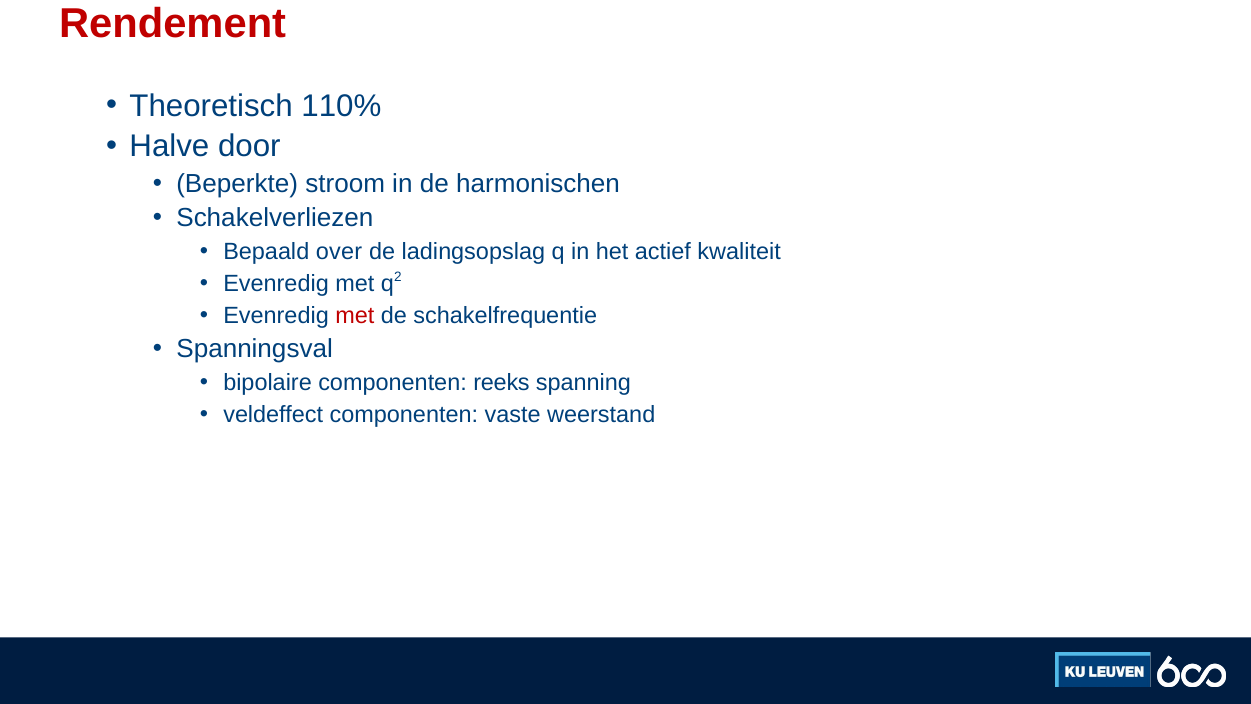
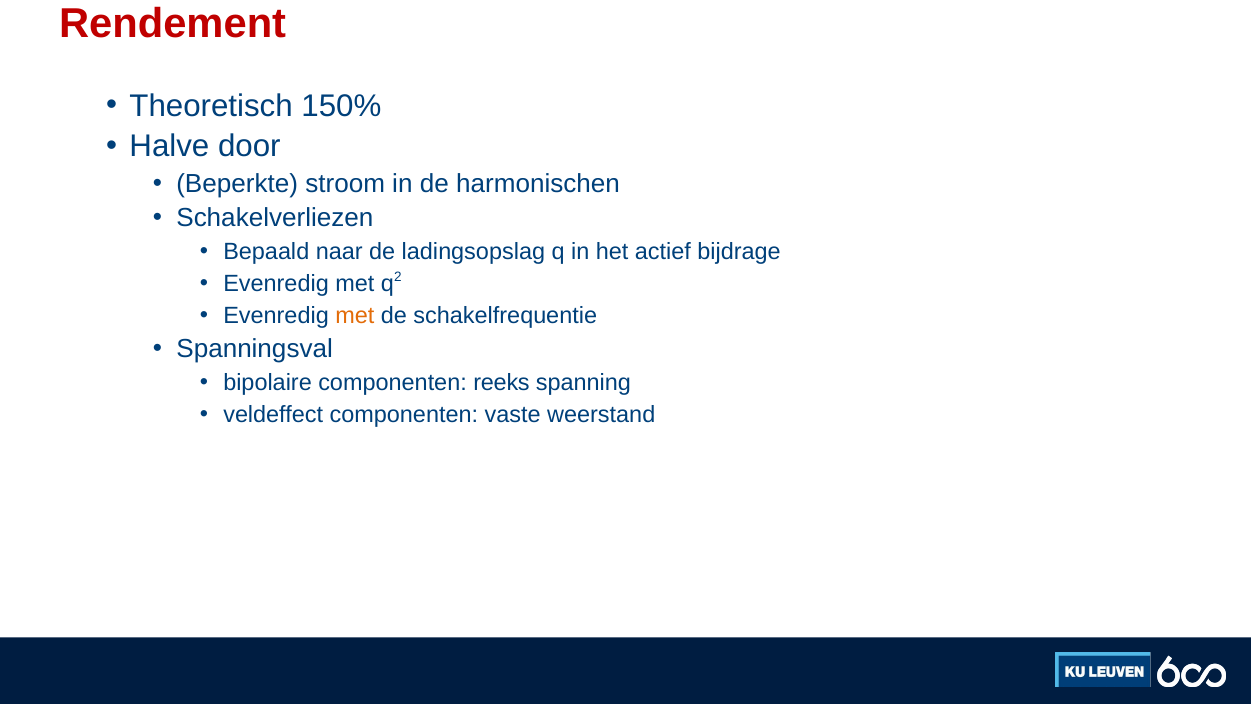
110%: 110% -> 150%
over: over -> naar
kwaliteit: kwaliteit -> bijdrage
met at (355, 316) colour: red -> orange
